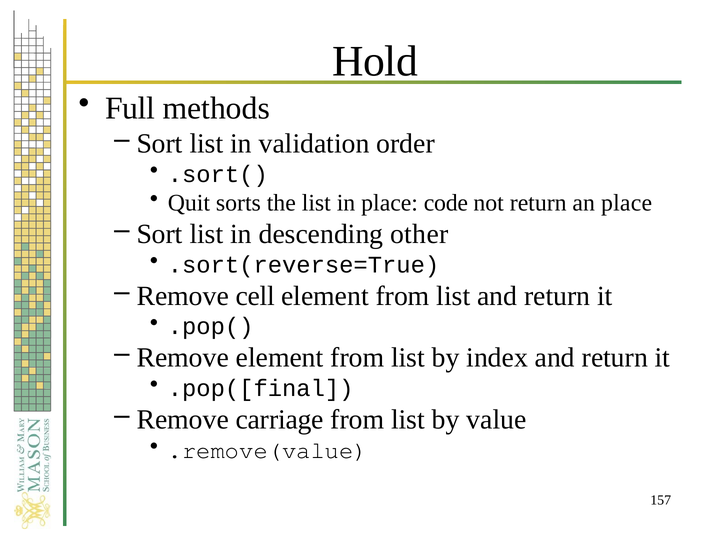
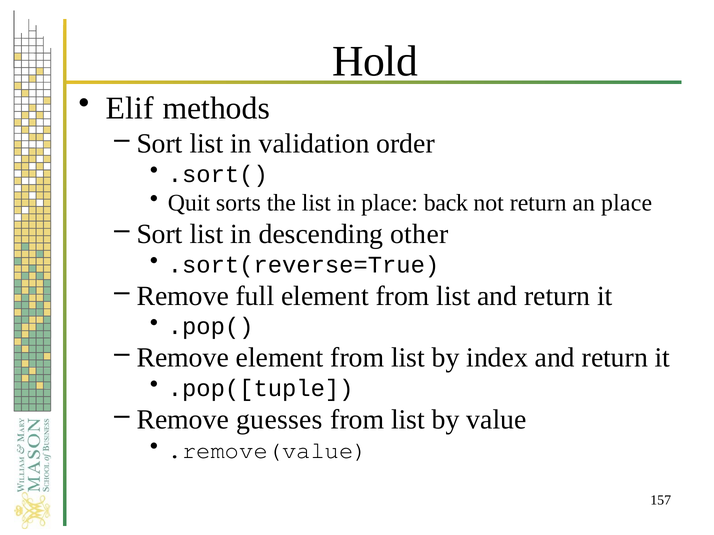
Full: Full -> Elif
code: code -> back
cell: cell -> full
.pop([final: .pop([final -> .pop([tuple
carriage: carriage -> guesses
